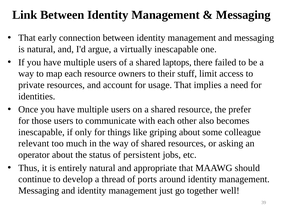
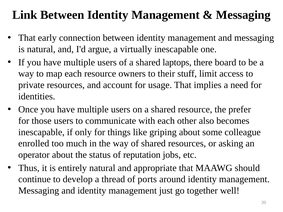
failed: failed -> board
relevant: relevant -> enrolled
persistent: persistent -> reputation
